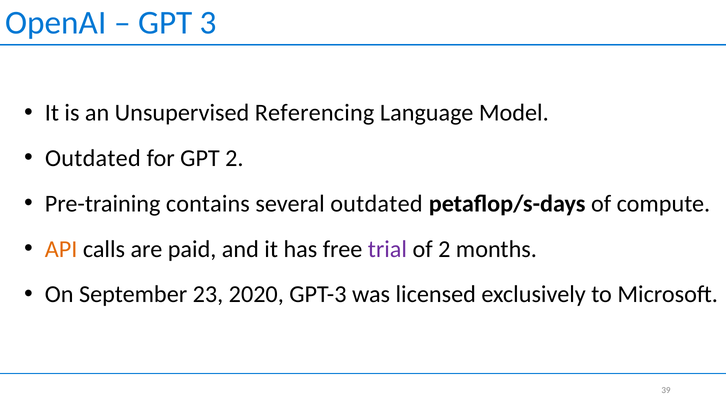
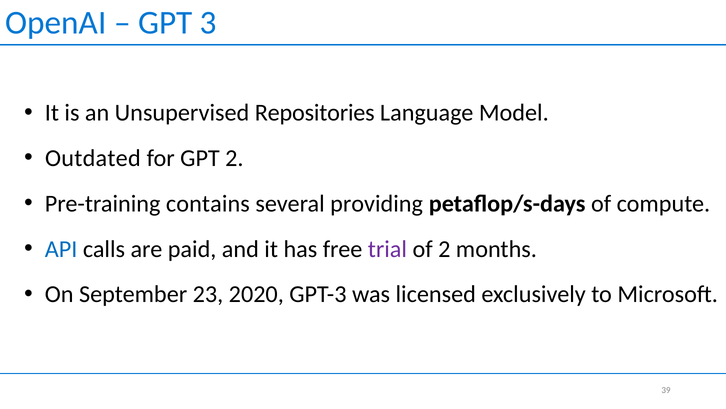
Referencing: Referencing -> Repositories
several outdated: outdated -> providing
API colour: orange -> blue
